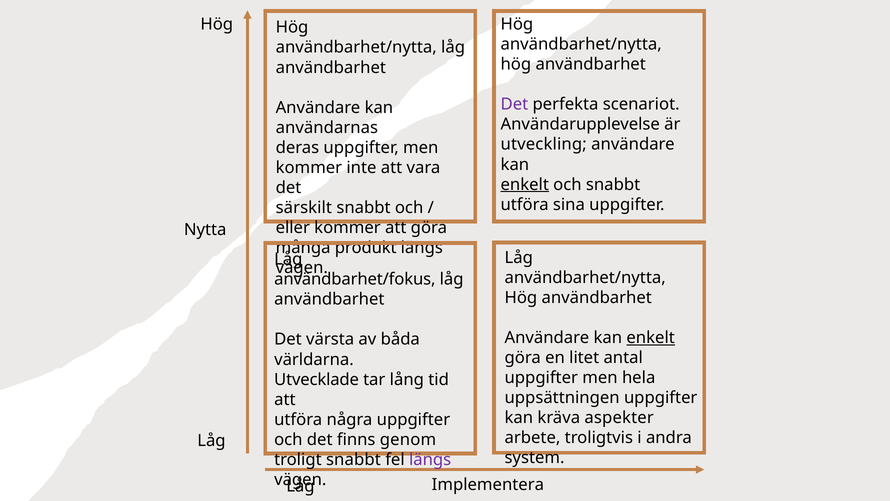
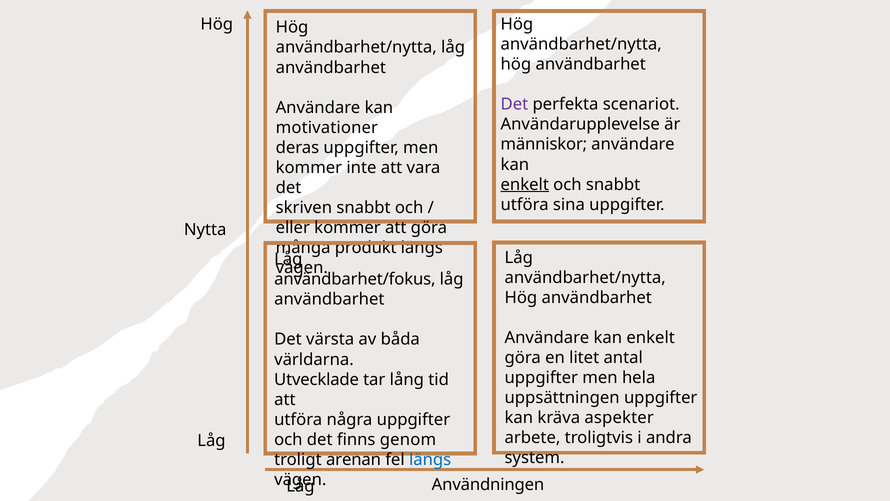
användarnas: användarnas -> motivationer
utveckling: utveckling -> människor
särskilt: särskilt -> skriven
enkelt at (651, 337) underline: present -> none
troligt snabbt: snabbt -> arenan
längs at (430, 459) colour: purple -> blue
Implementera: Implementera -> Användningen
